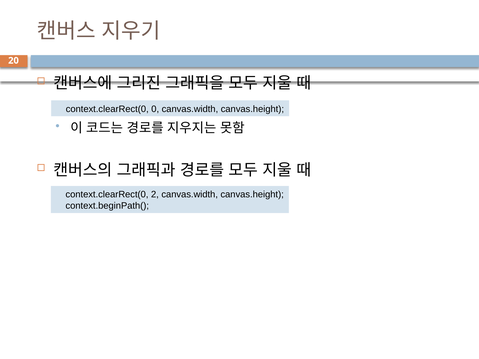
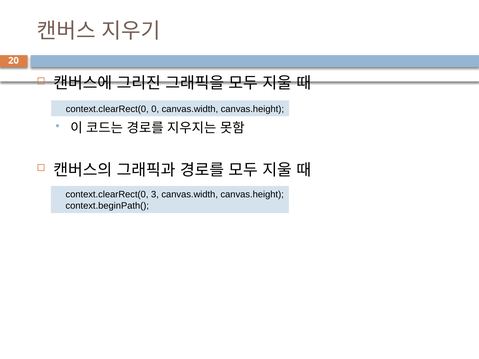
2: 2 -> 3
